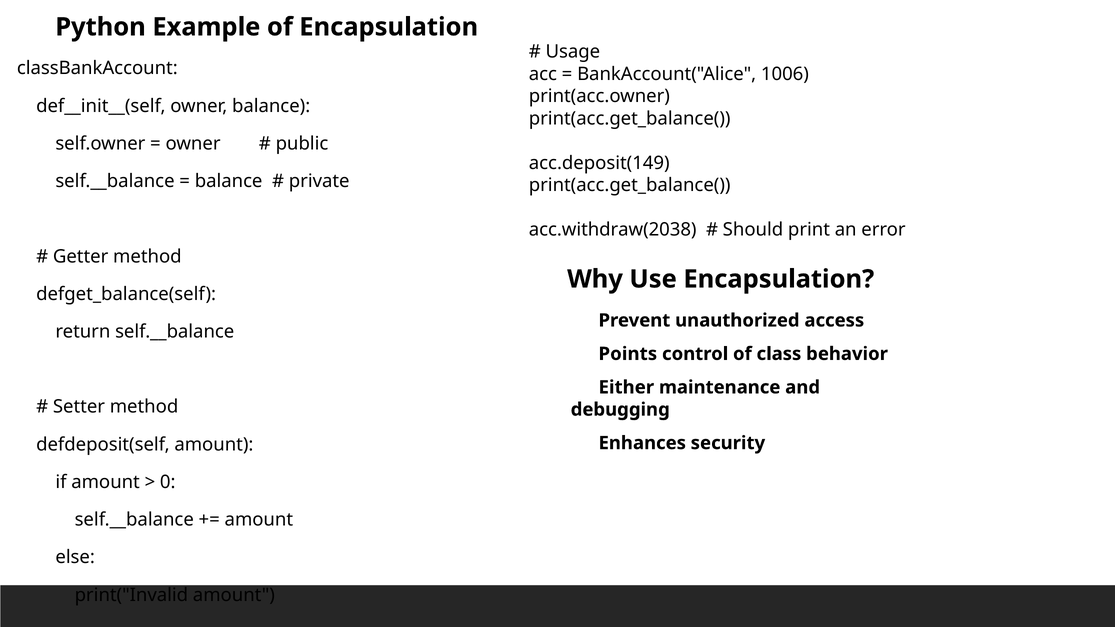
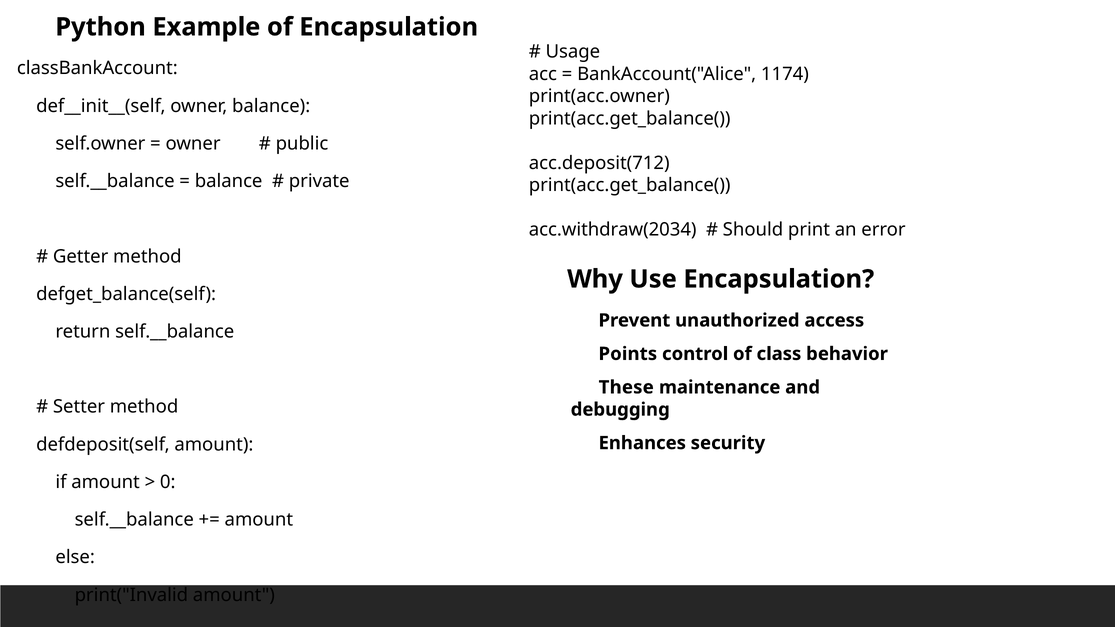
1006: 1006 -> 1174
acc.deposit(149: acc.deposit(149 -> acc.deposit(712
acc.withdraw(2038: acc.withdraw(2038 -> acc.withdraw(2034
Either: Either -> These
